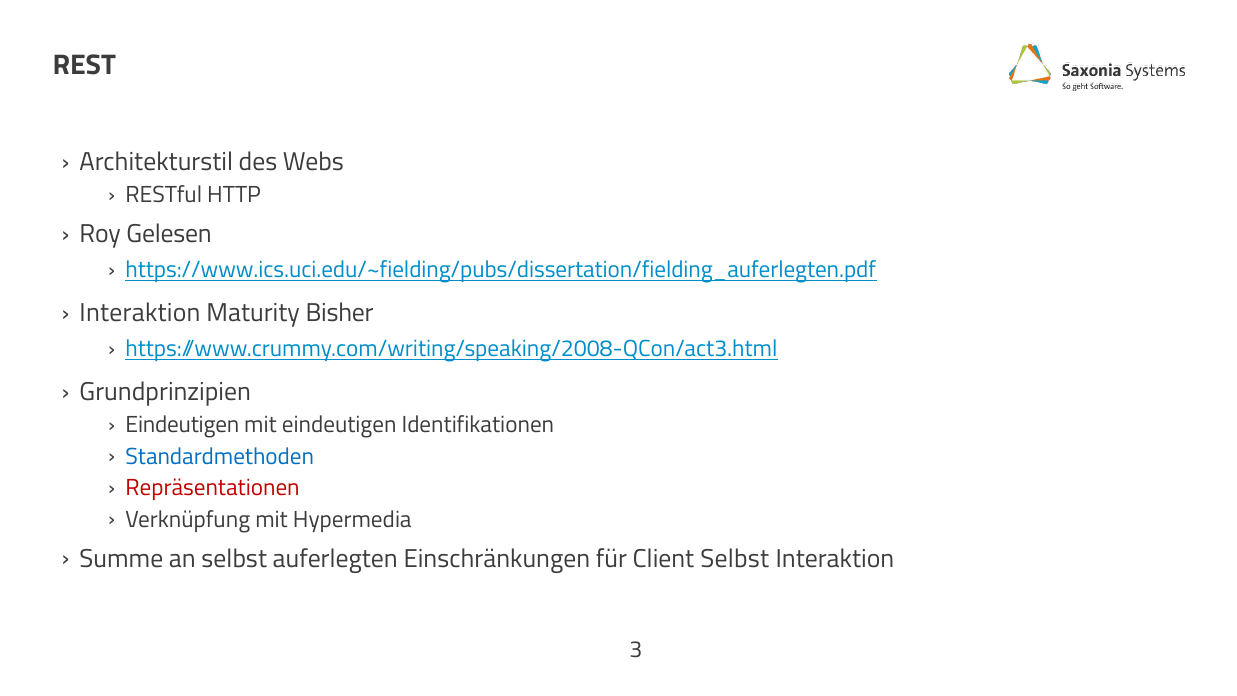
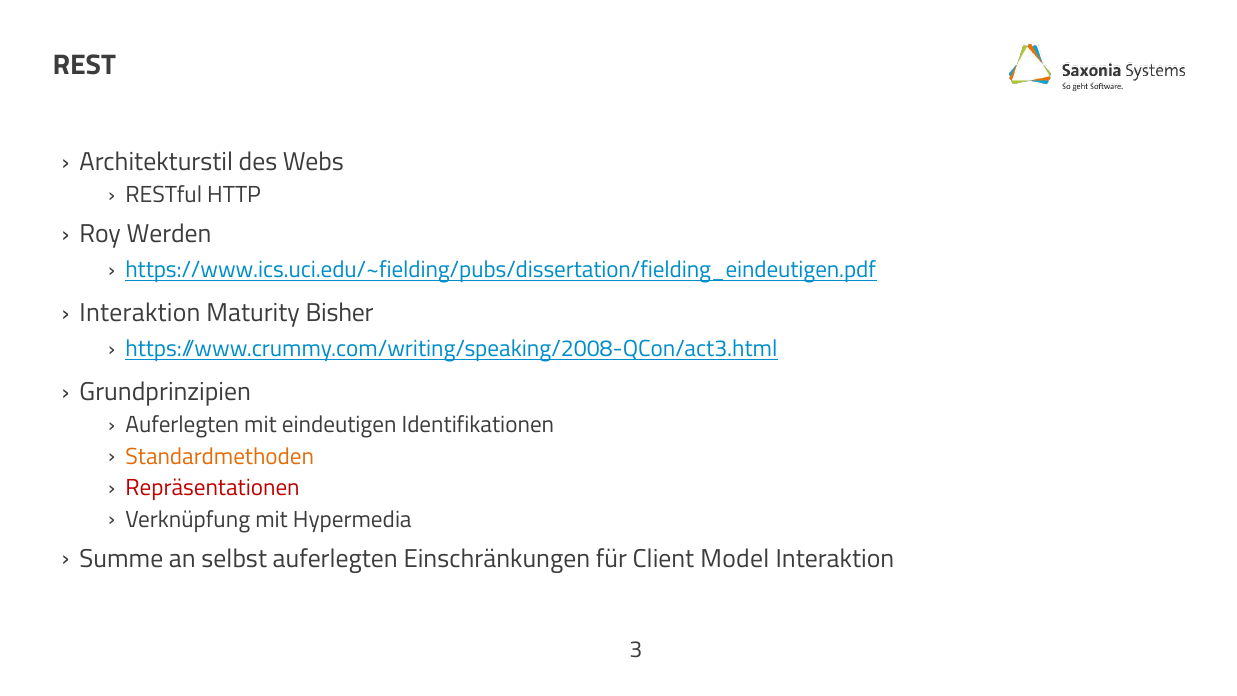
Gelesen: Gelesen -> Werden
https://www.ics.uci.edu/~fielding/pubs/dissertation/fielding_auferlegten.pdf: https://www.ics.uci.edu/~fielding/pubs/dissertation/fielding_auferlegten.pdf -> https://www.ics.uci.edu/~fielding/pubs/dissertation/fielding_eindeutigen.pdf
Eindeutigen at (182, 425): Eindeutigen -> Auferlegten
Standardmethoden colour: blue -> orange
Client Selbst: Selbst -> Model
